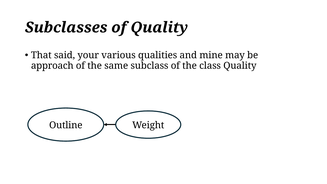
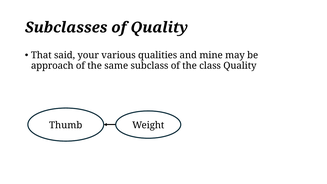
Outline: Outline -> Thumb
